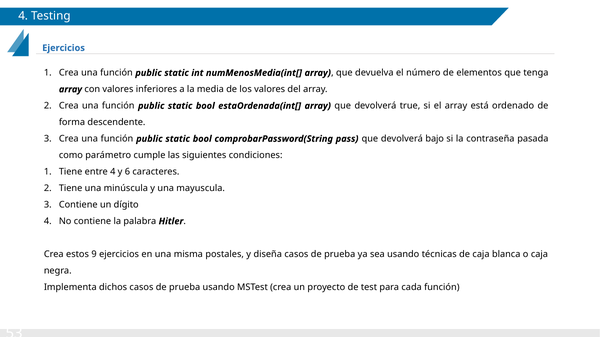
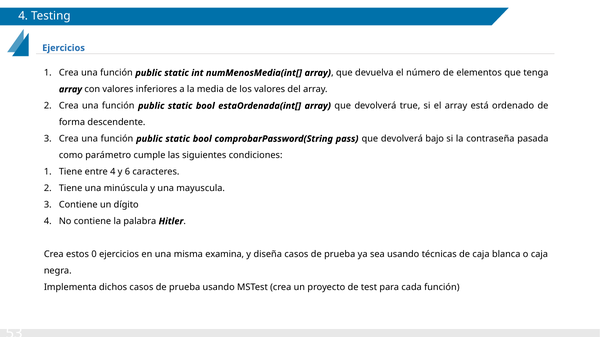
9: 9 -> 0
postales: postales -> examina
